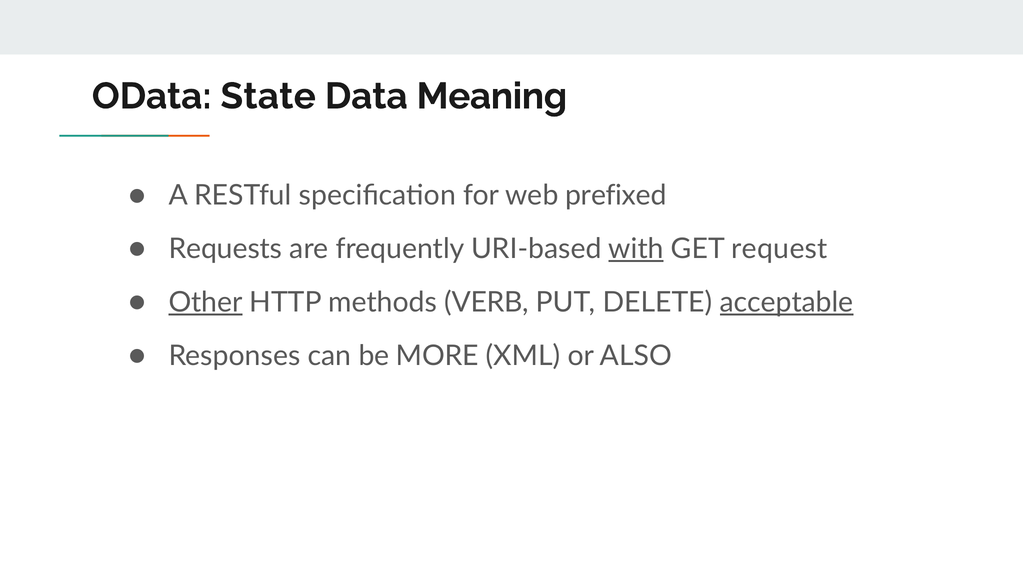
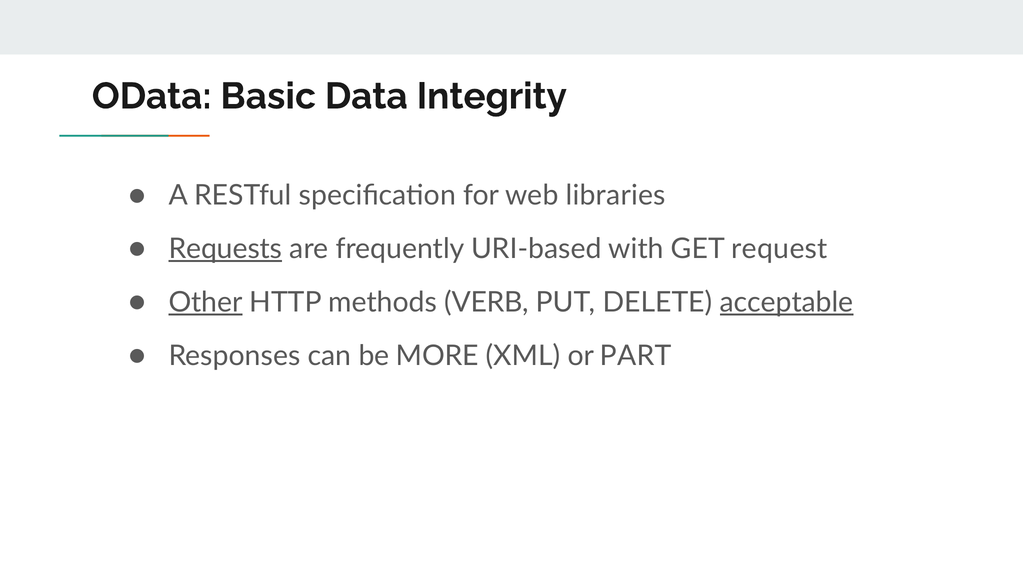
State: State -> Basic
Meaning: Meaning -> Integrity
prefixed: prefixed -> libraries
Requests underline: none -> present
with underline: present -> none
ALSO: ALSO -> PART
